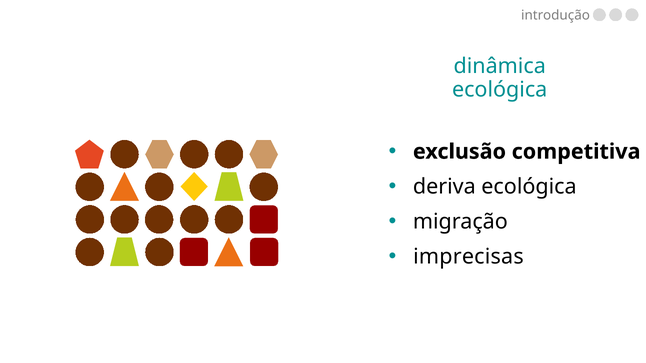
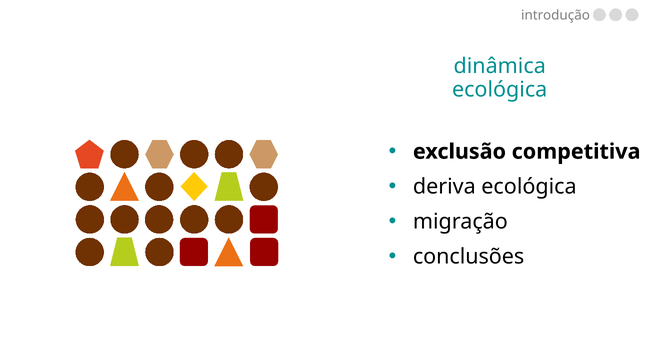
imprecisas: imprecisas -> conclusões
